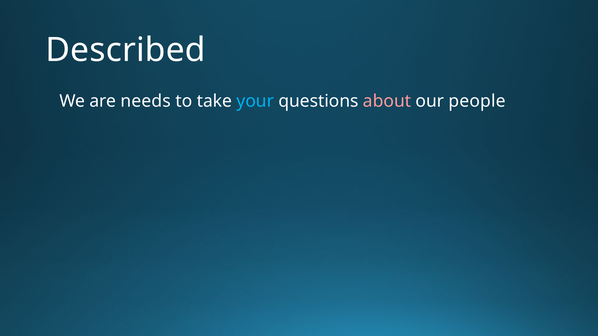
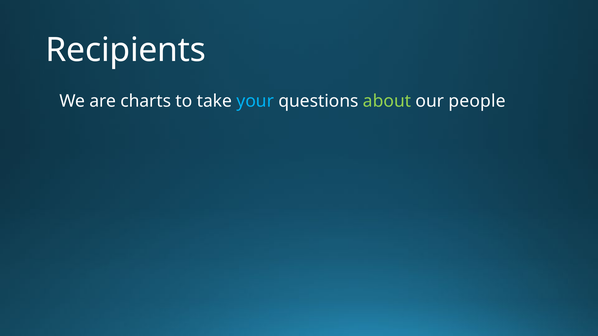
Described: Described -> Recipients
needs: needs -> charts
about colour: pink -> light green
